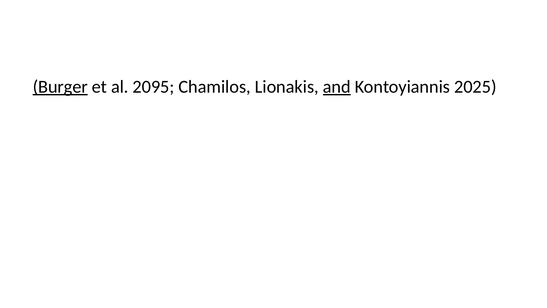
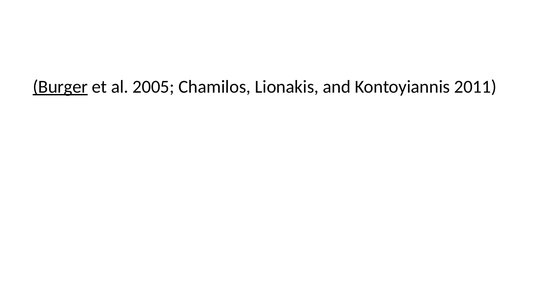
2095: 2095 -> 2005
and underline: present -> none
2025: 2025 -> 2011
